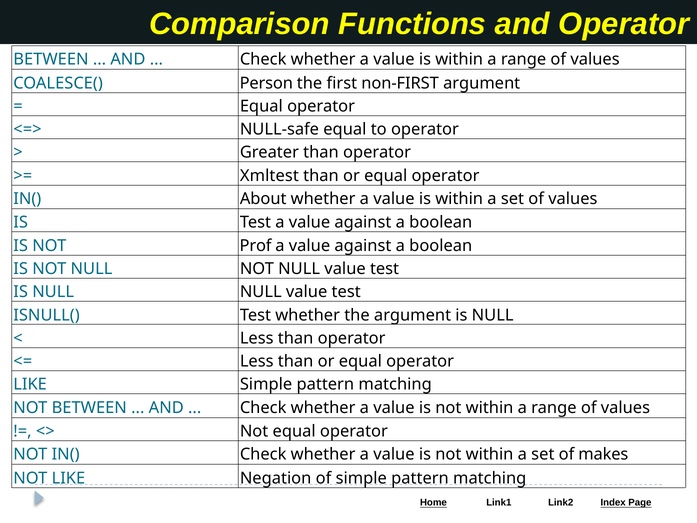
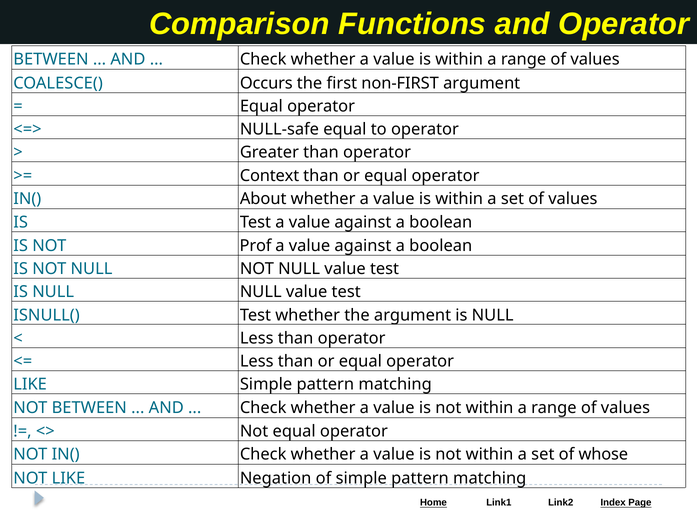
Person: Person -> Occurs
Xmltest: Xmltest -> Context
makes: makes -> whose
